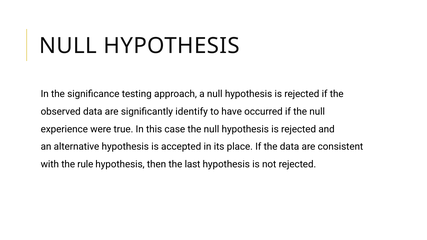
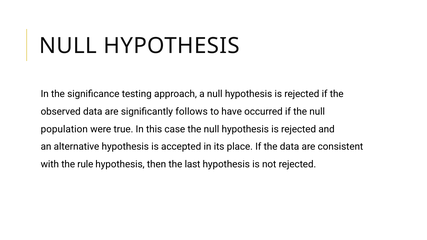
identify: identify -> follows
experience: experience -> population
